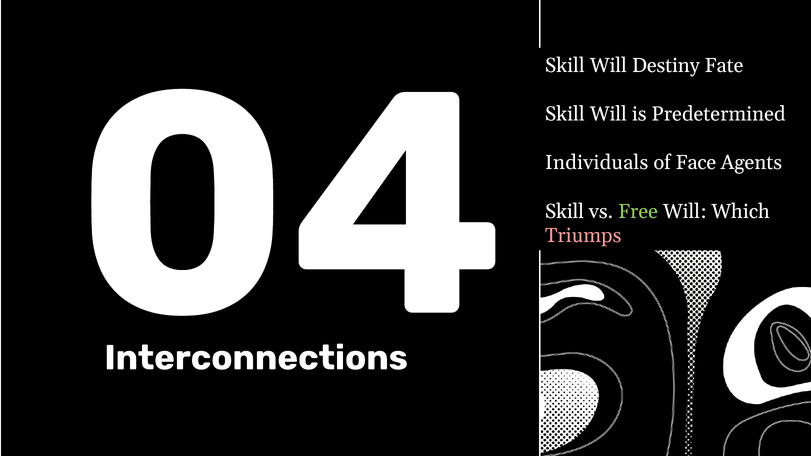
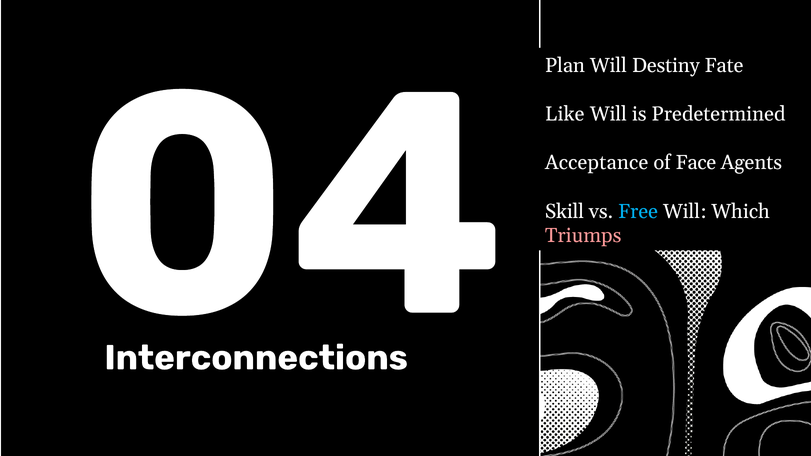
Skill at (565, 65): Skill -> Plan
Skill at (565, 114): Skill -> Like
Individuals: Individuals -> Acceptance
Free colour: light green -> light blue
